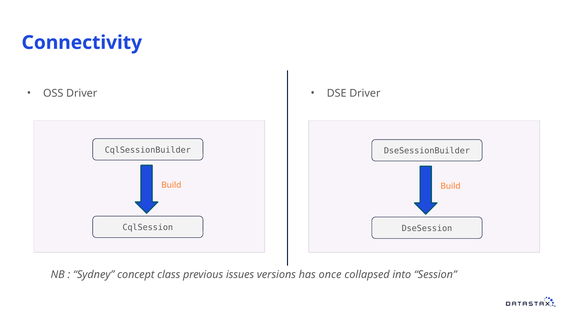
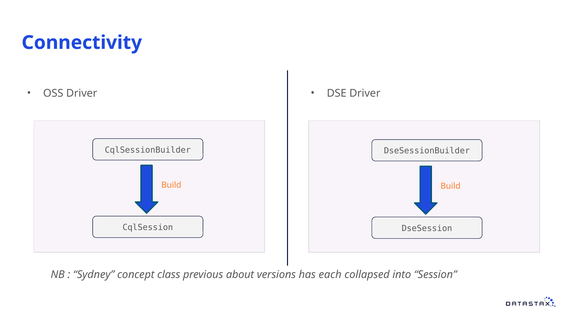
issues: issues -> about
once: once -> each
